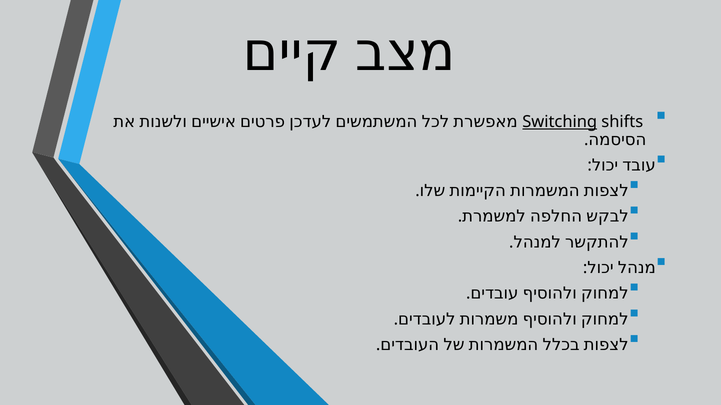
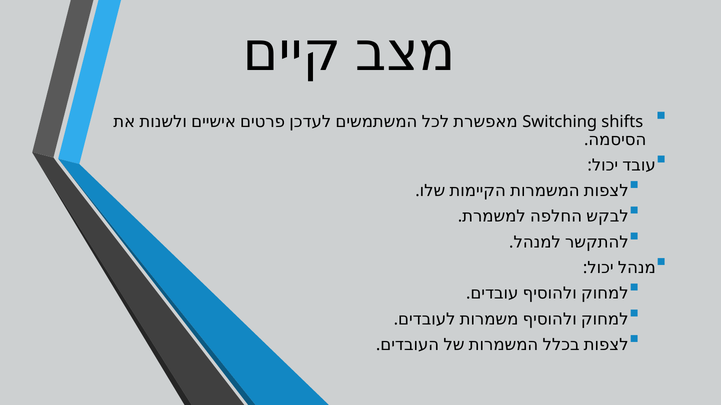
Switching underline: present -> none
